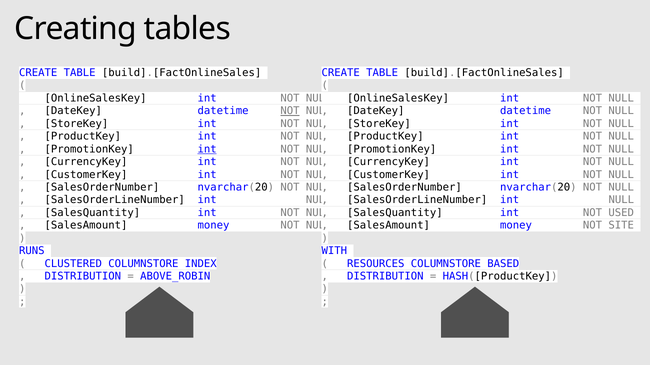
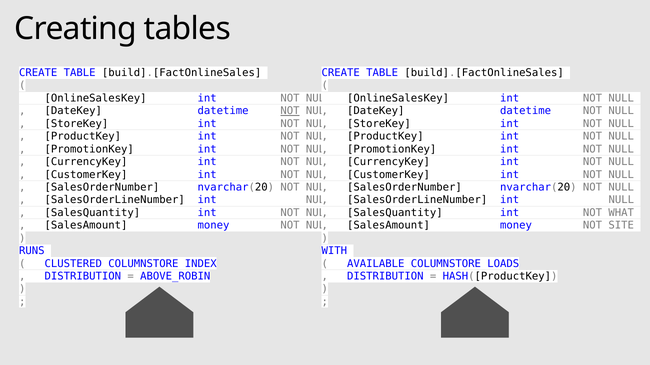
int at (207, 149) underline: present -> none
USED: USED -> WHAT
RESOURCES: RESOURCES -> AVAILABLE
BASED: BASED -> LOADS
